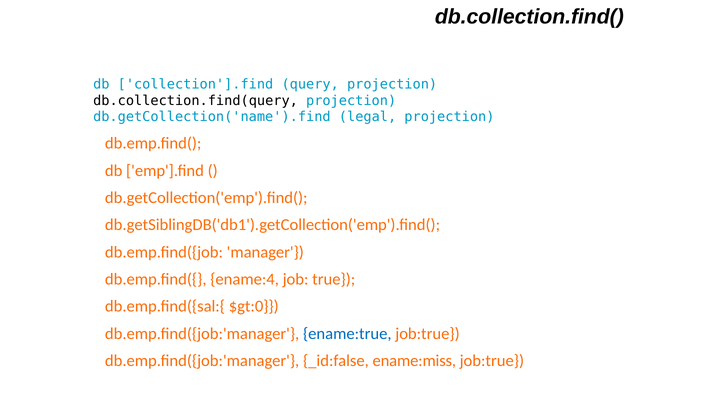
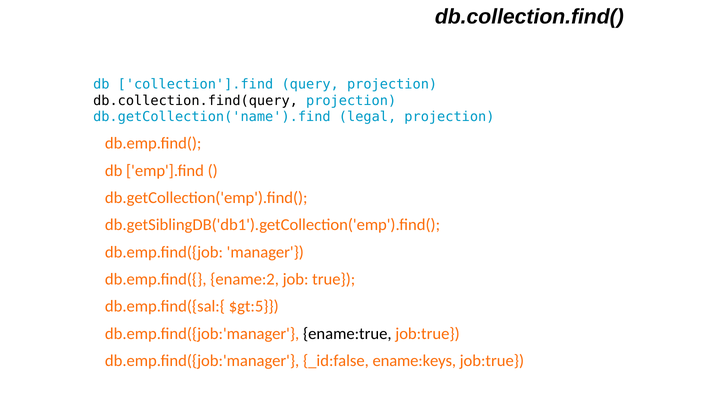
ename:4: ename:4 -> ename:2
$gt:0: $gt:0 -> $gt:5
ename:true colour: blue -> black
ename:miss: ename:miss -> ename:keys
